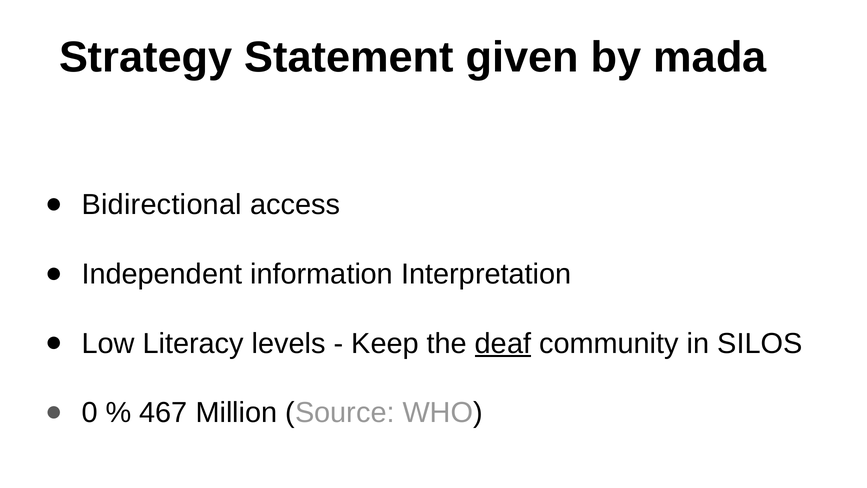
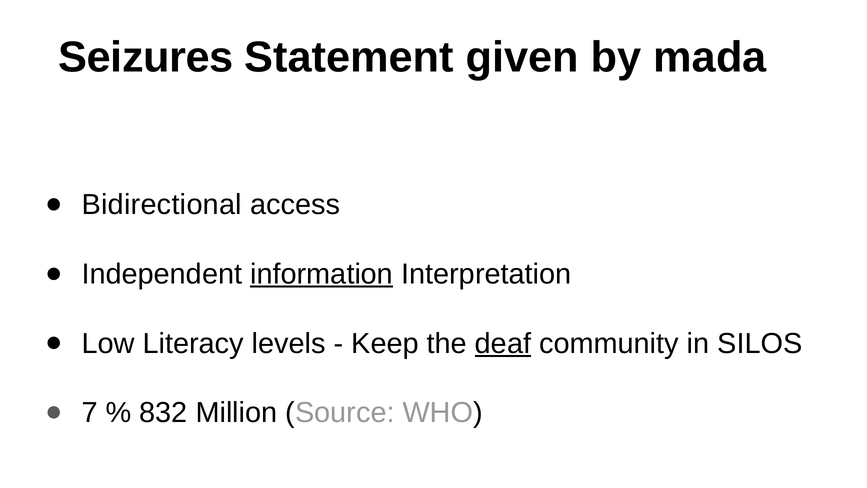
Strategy: Strategy -> Seizures
information underline: none -> present
0: 0 -> 7
467: 467 -> 832
